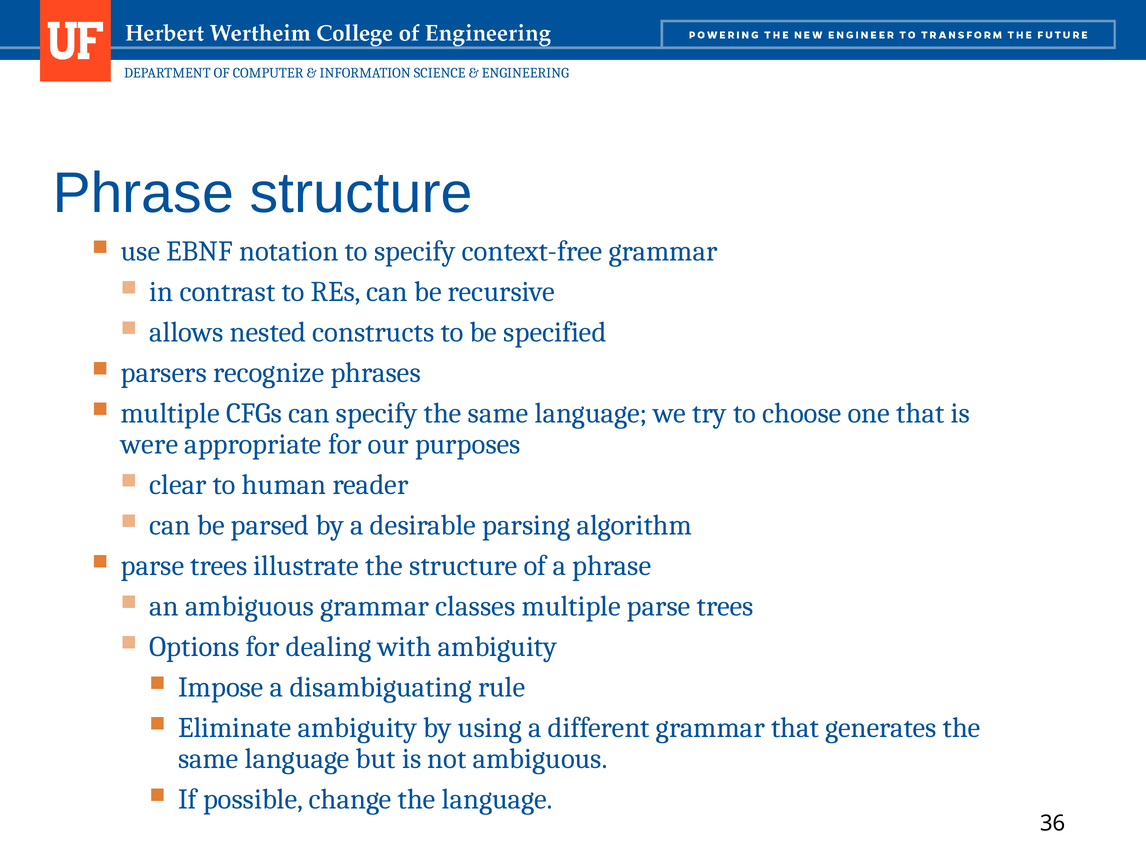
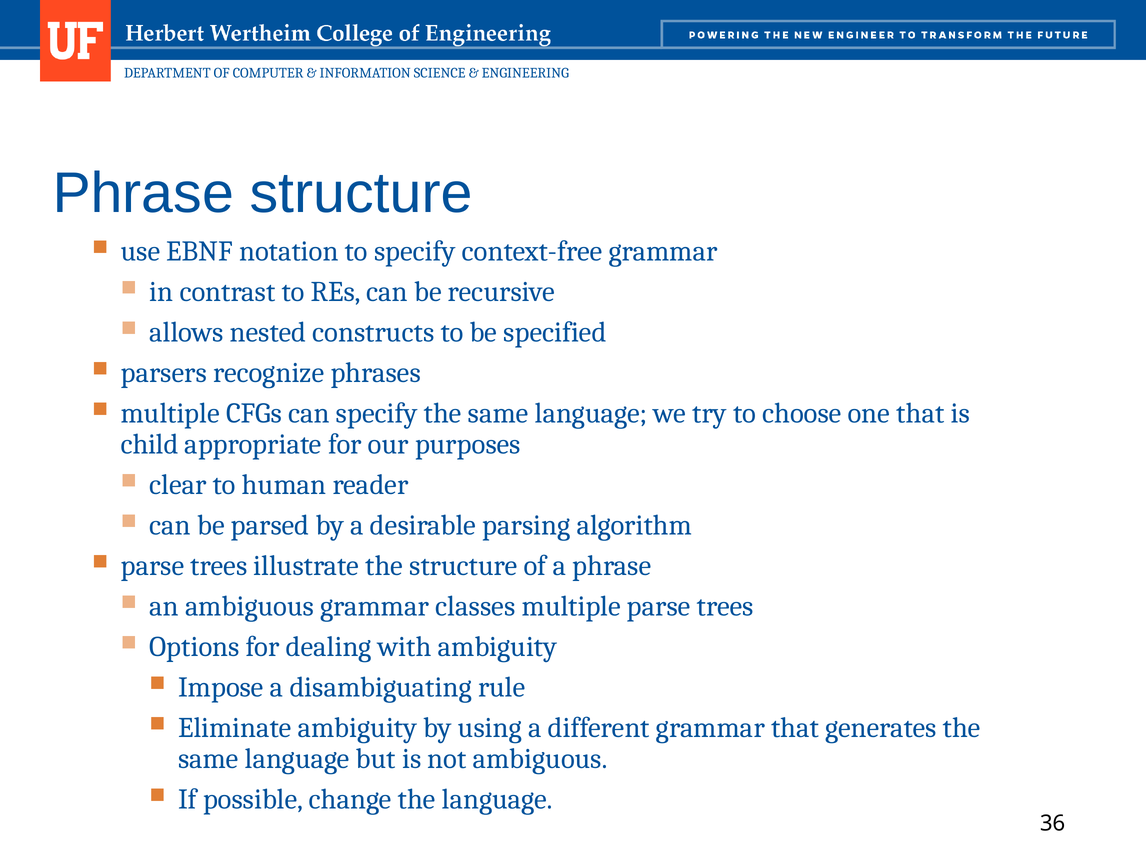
were: were -> child
